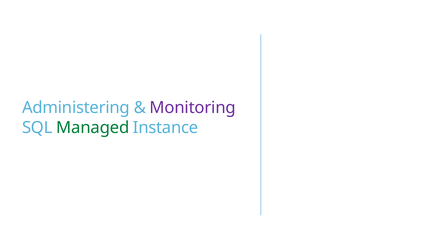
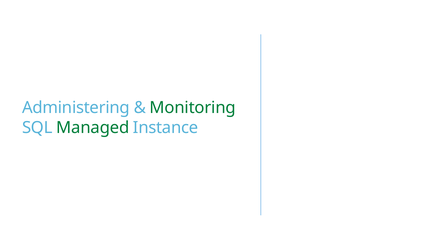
Monitoring colour: purple -> green
